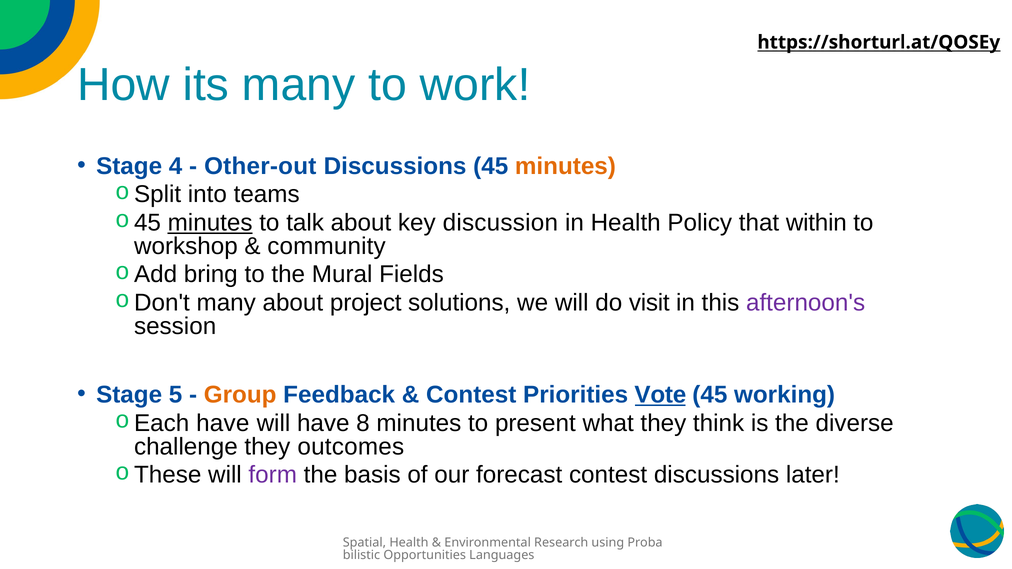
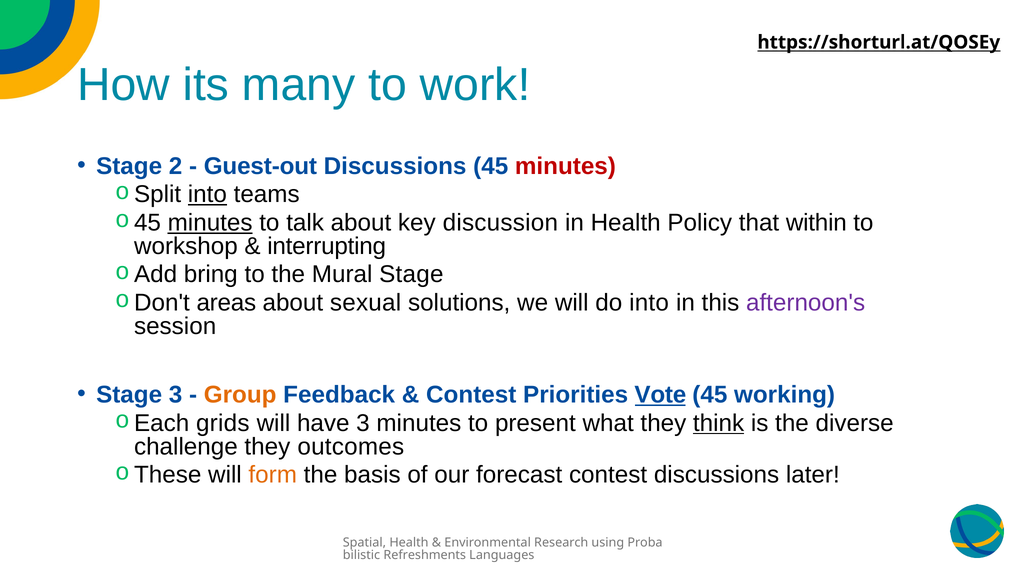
4: 4 -> 2
Other-out: Other-out -> Guest-out
minutes at (565, 166) colour: orange -> red
into at (207, 194) underline: none -> present
community: community -> interrupting
Mural Fields: Fields -> Stage
many at (226, 303): many -> areas
project: project -> sexual
do visit: visit -> into
Stage 5: 5 -> 3
have at (223, 423): have -> grids
have 8: 8 -> 3
think underline: none -> present
form colour: purple -> orange
Opportunities: Opportunities -> Refreshments
